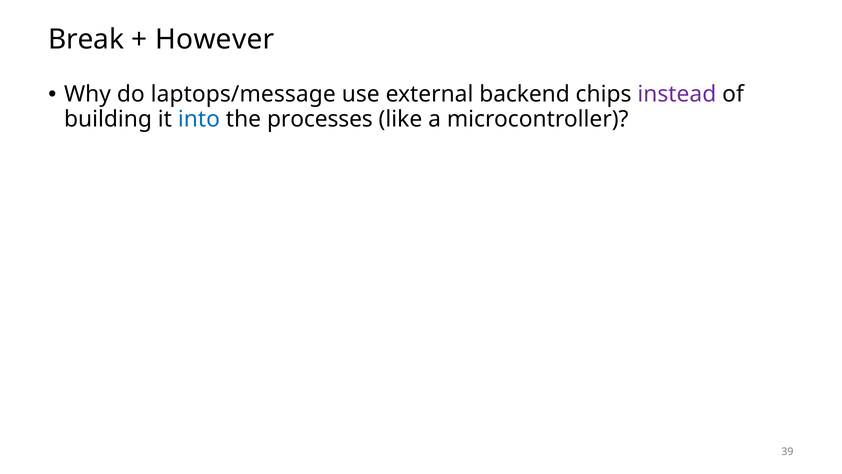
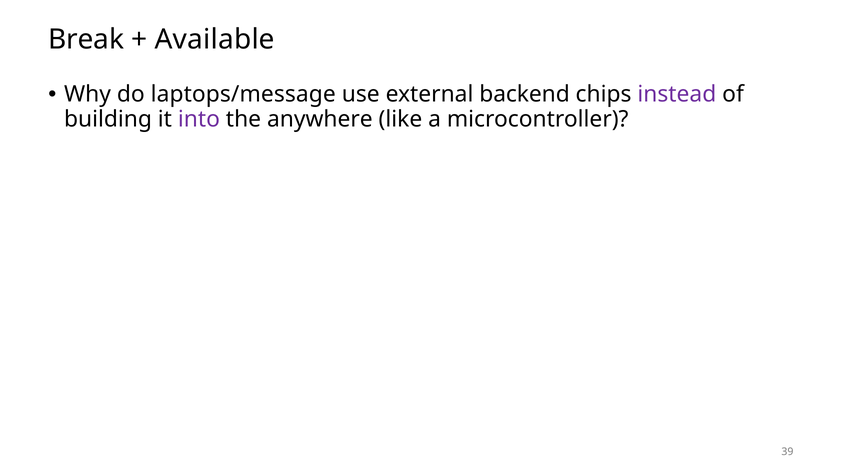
However: However -> Available
into colour: blue -> purple
processes: processes -> anywhere
